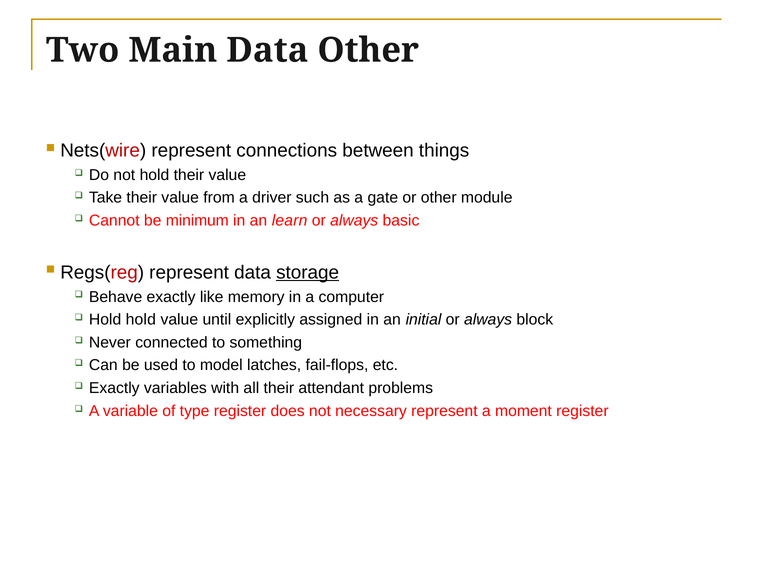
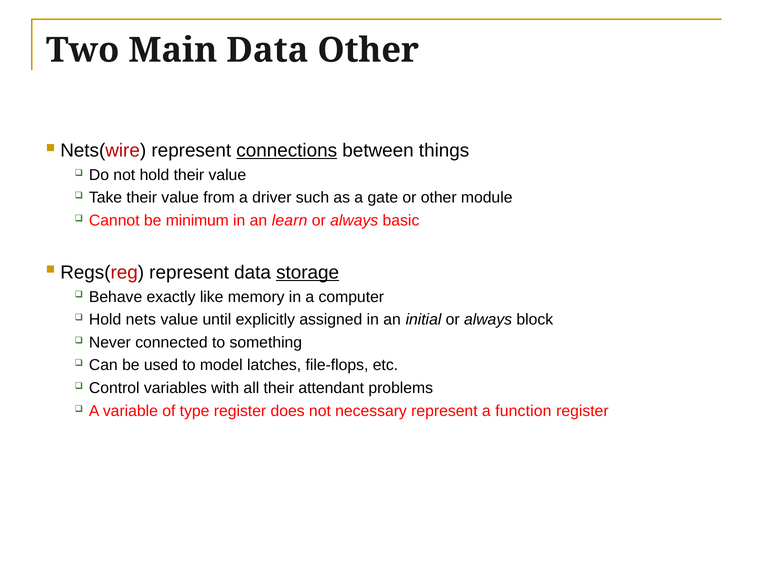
connections underline: none -> present
Hold hold: hold -> nets
fail-flops: fail-flops -> file-flops
Exactly at (114, 388): Exactly -> Control
moment: moment -> function
